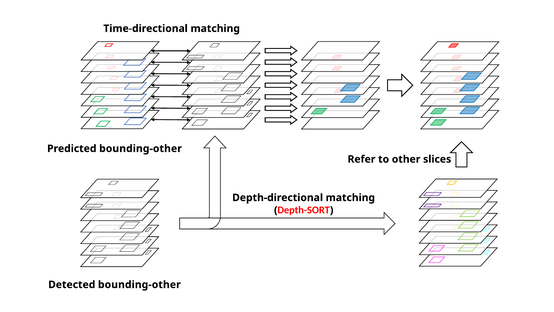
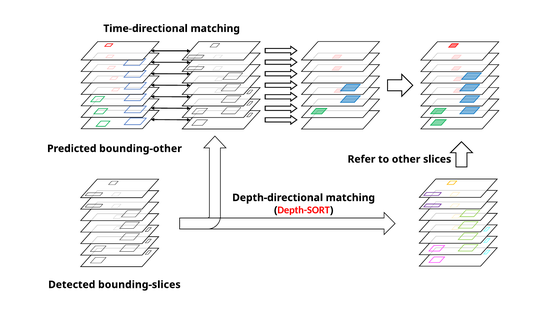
Detected bounding-other: bounding-other -> bounding-slices
